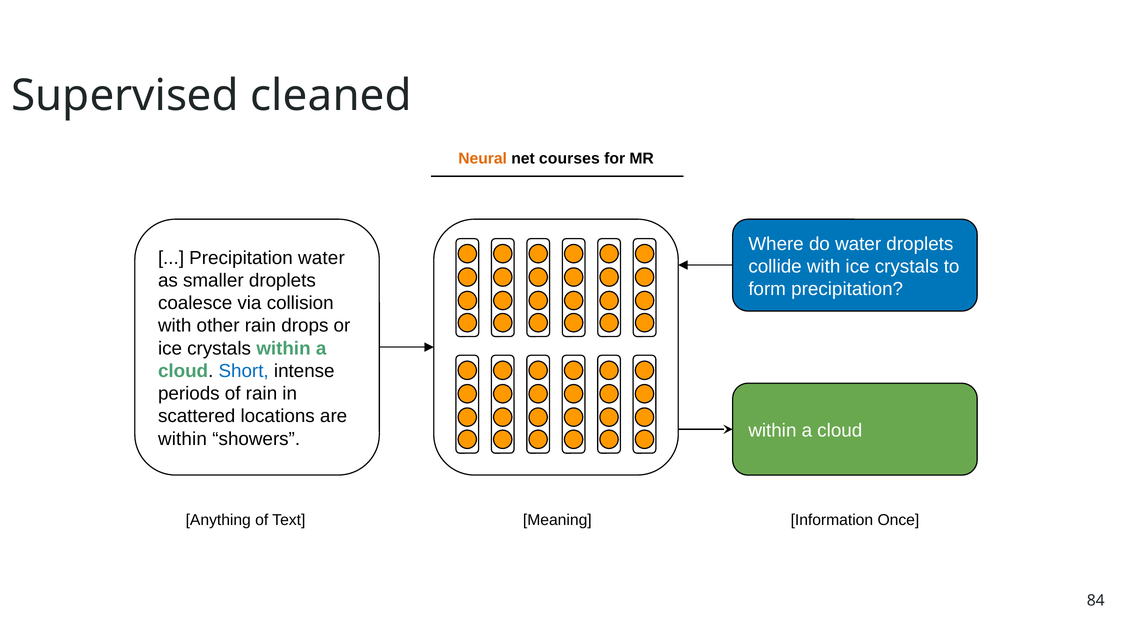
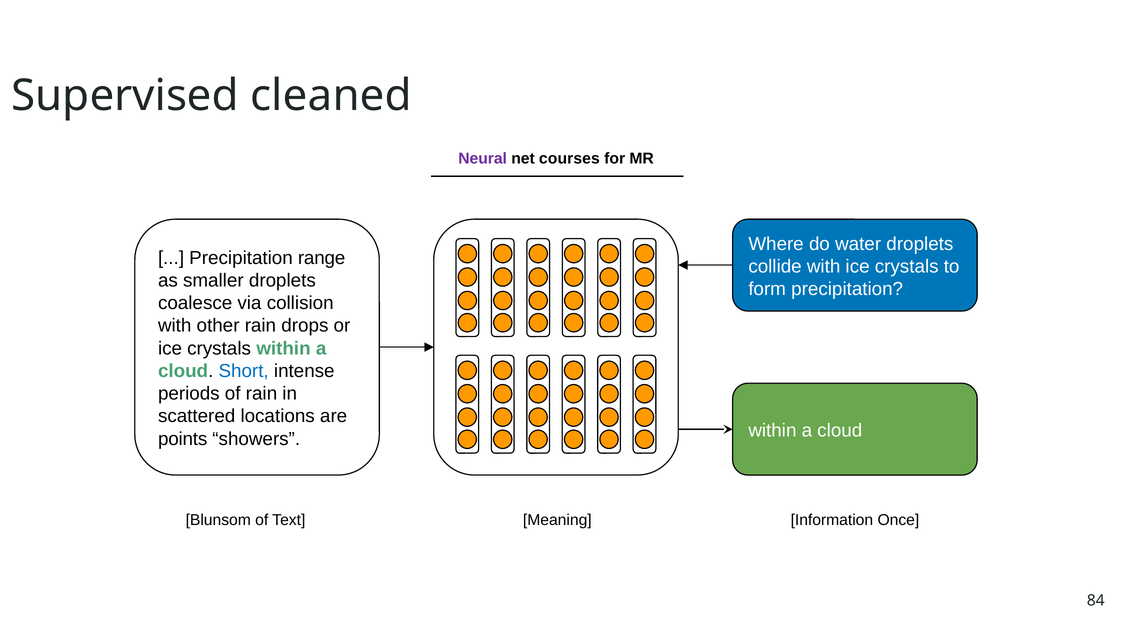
Neural colour: orange -> purple
Precipitation water: water -> range
within at (182, 439): within -> points
Anything: Anything -> Blunsom
